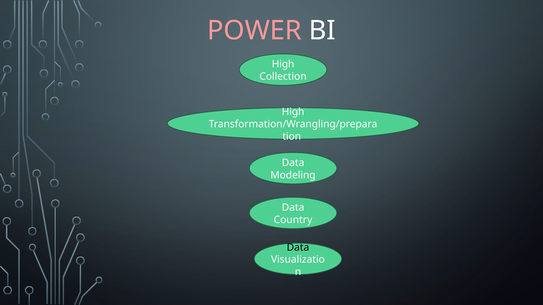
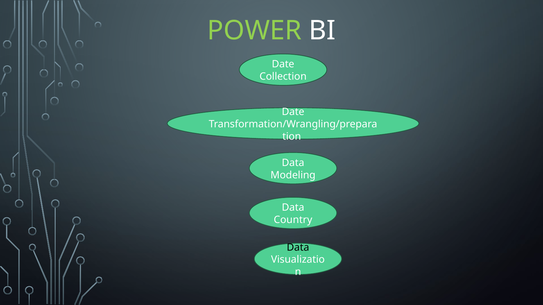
POWER colour: pink -> light green
High at (283, 64): High -> Date
High at (293, 112): High -> Date
